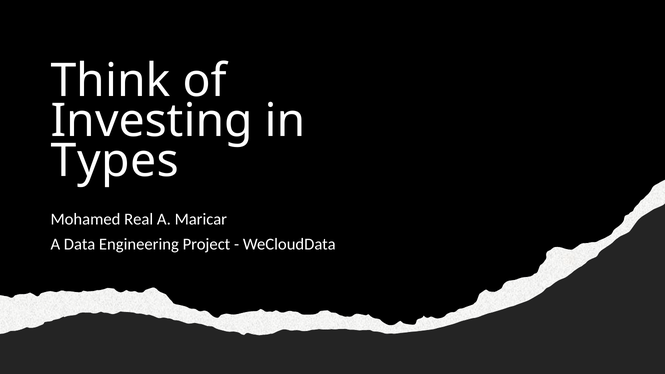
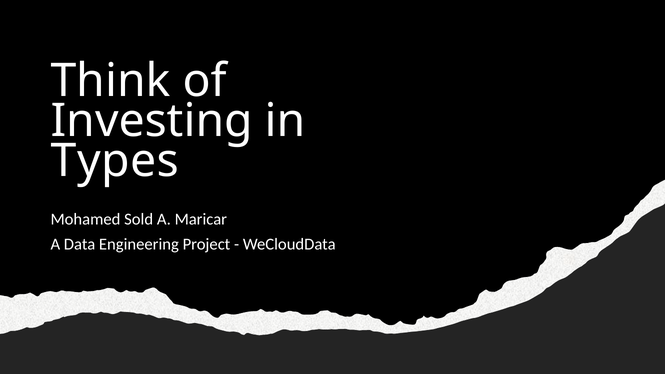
Real: Real -> Sold
